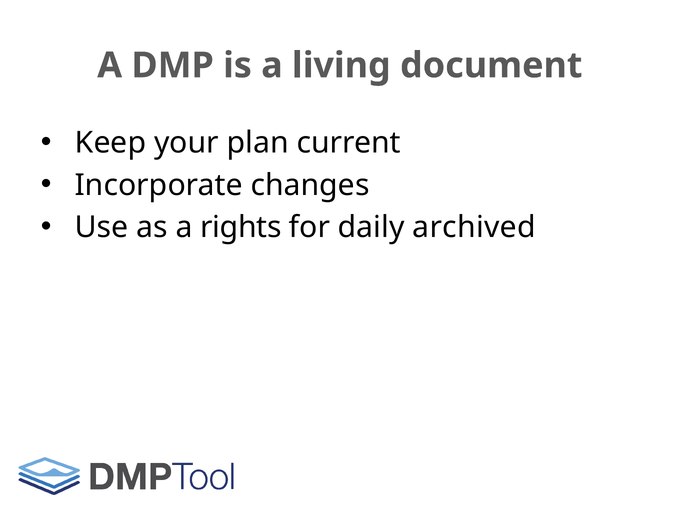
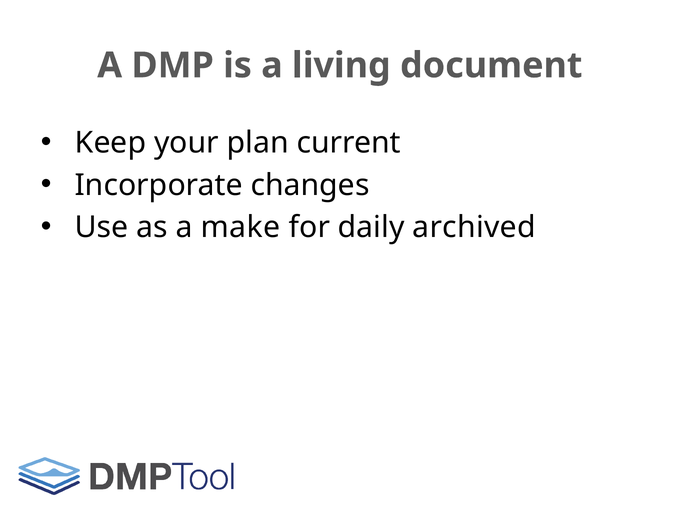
rights: rights -> make
